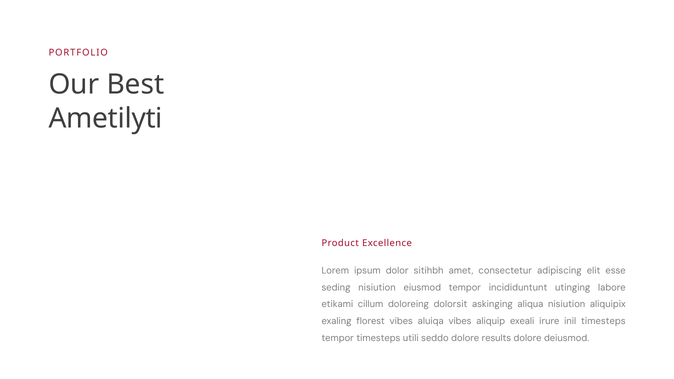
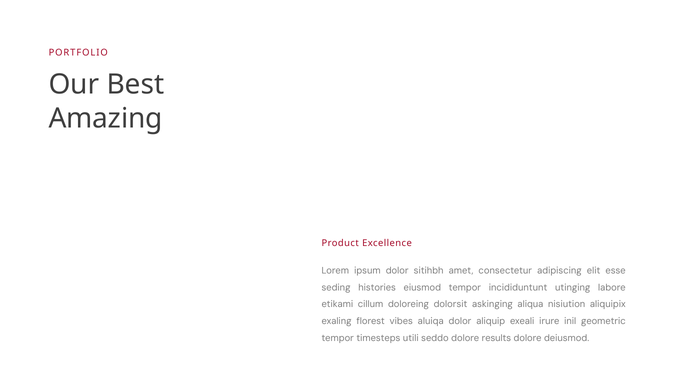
Ametilyti: Ametilyti -> Amazing
seding nisiution: nisiution -> histories
aluiqa vibes: vibes -> dolor
inil timesteps: timesteps -> geometric
